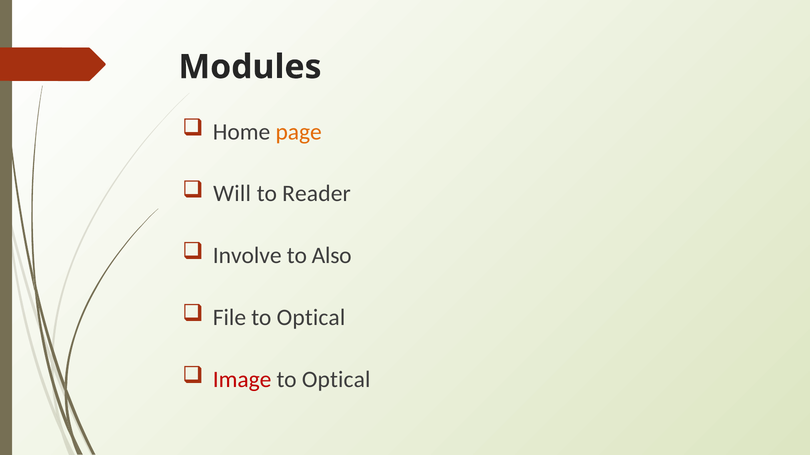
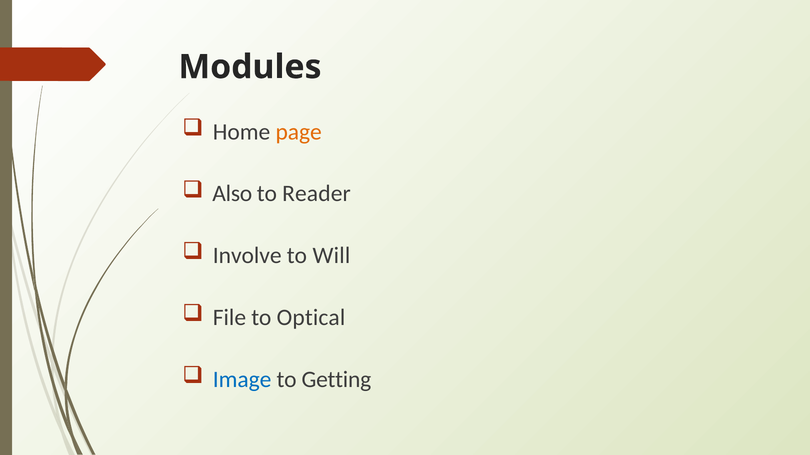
Will: Will -> Also
Also: Also -> Will
Image colour: red -> blue
Optical at (336, 380): Optical -> Getting
